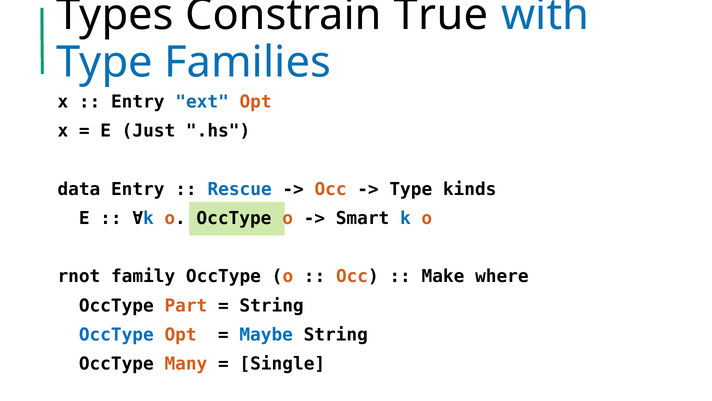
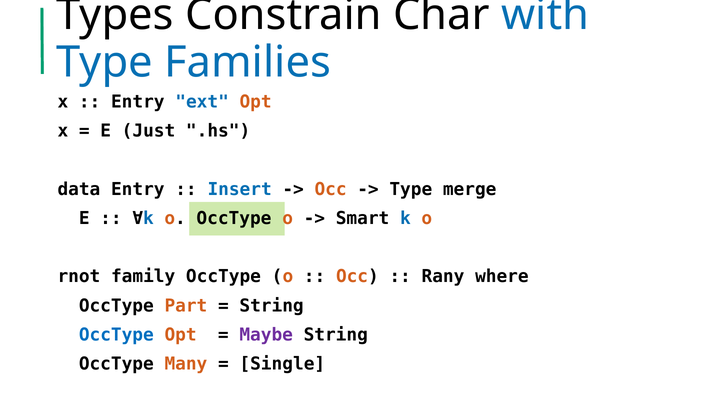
True: True -> Char
Rescue: Rescue -> Insert
kinds: kinds -> merge
Make: Make -> Rany
Maybe colour: blue -> purple
